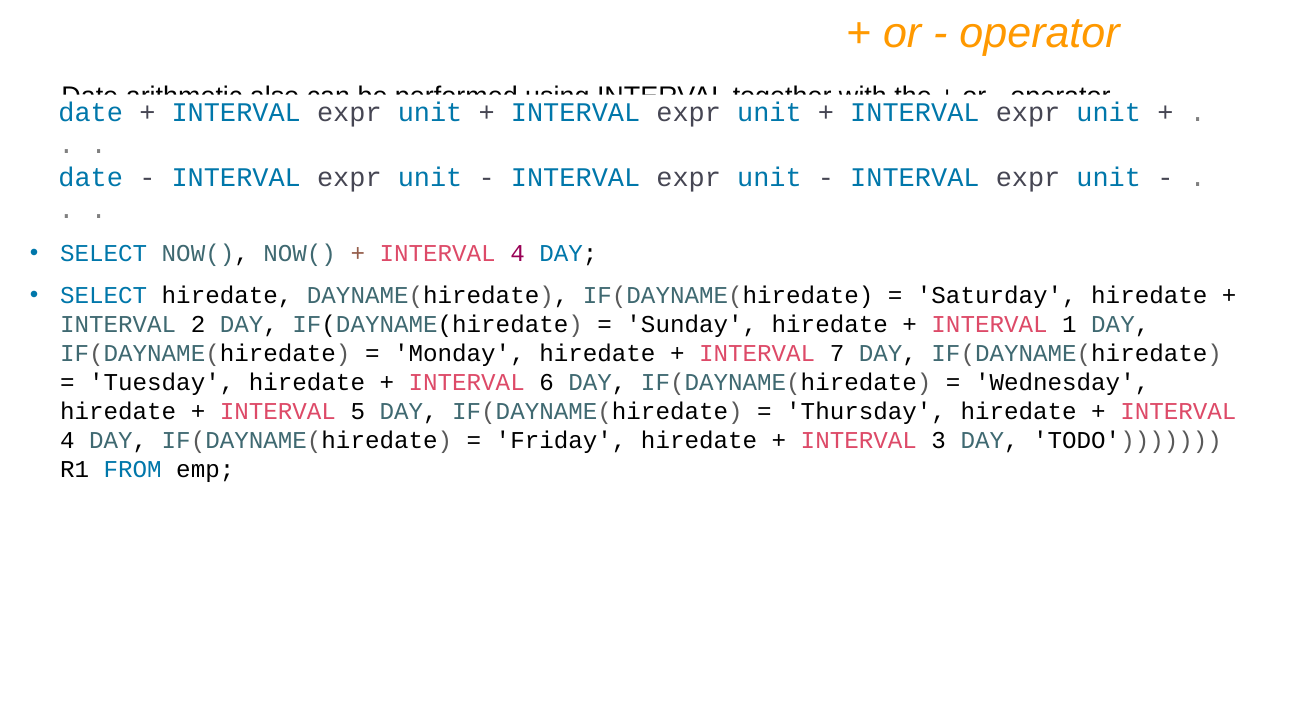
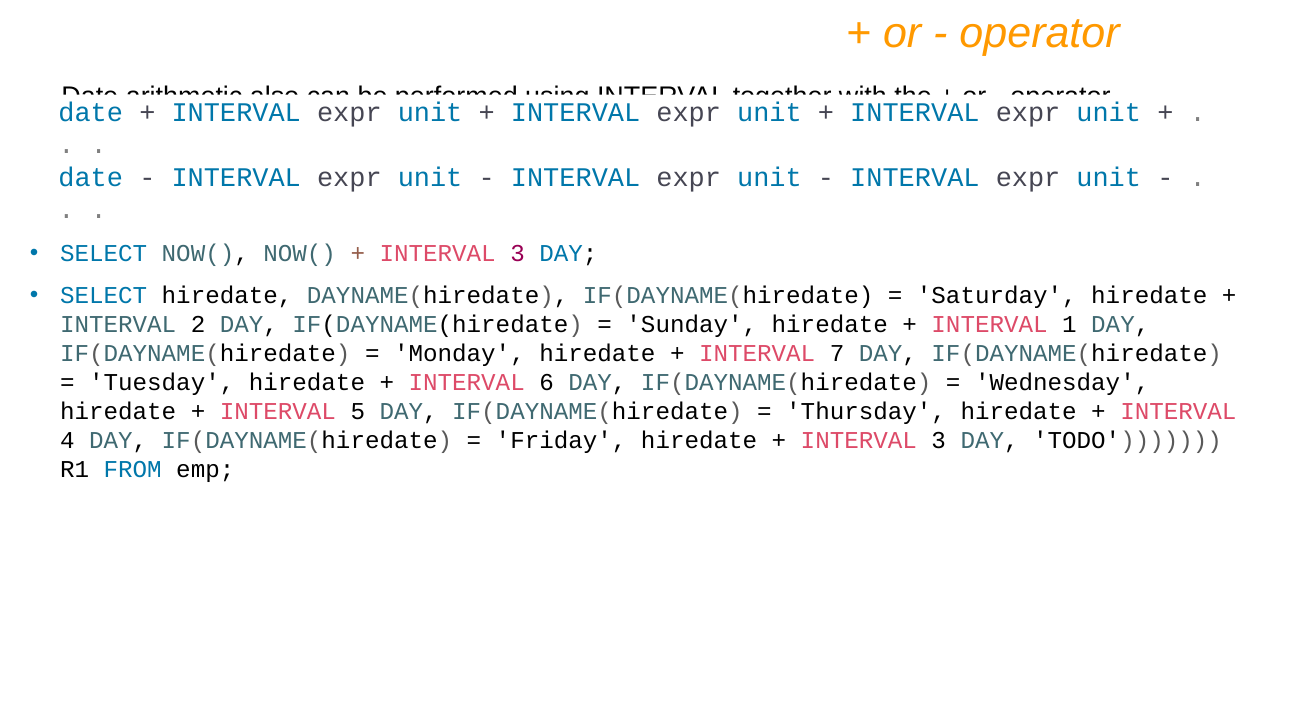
4 at (518, 254): 4 -> 3
